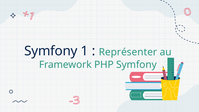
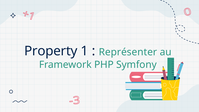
Symfony at (51, 51): Symfony -> Property
